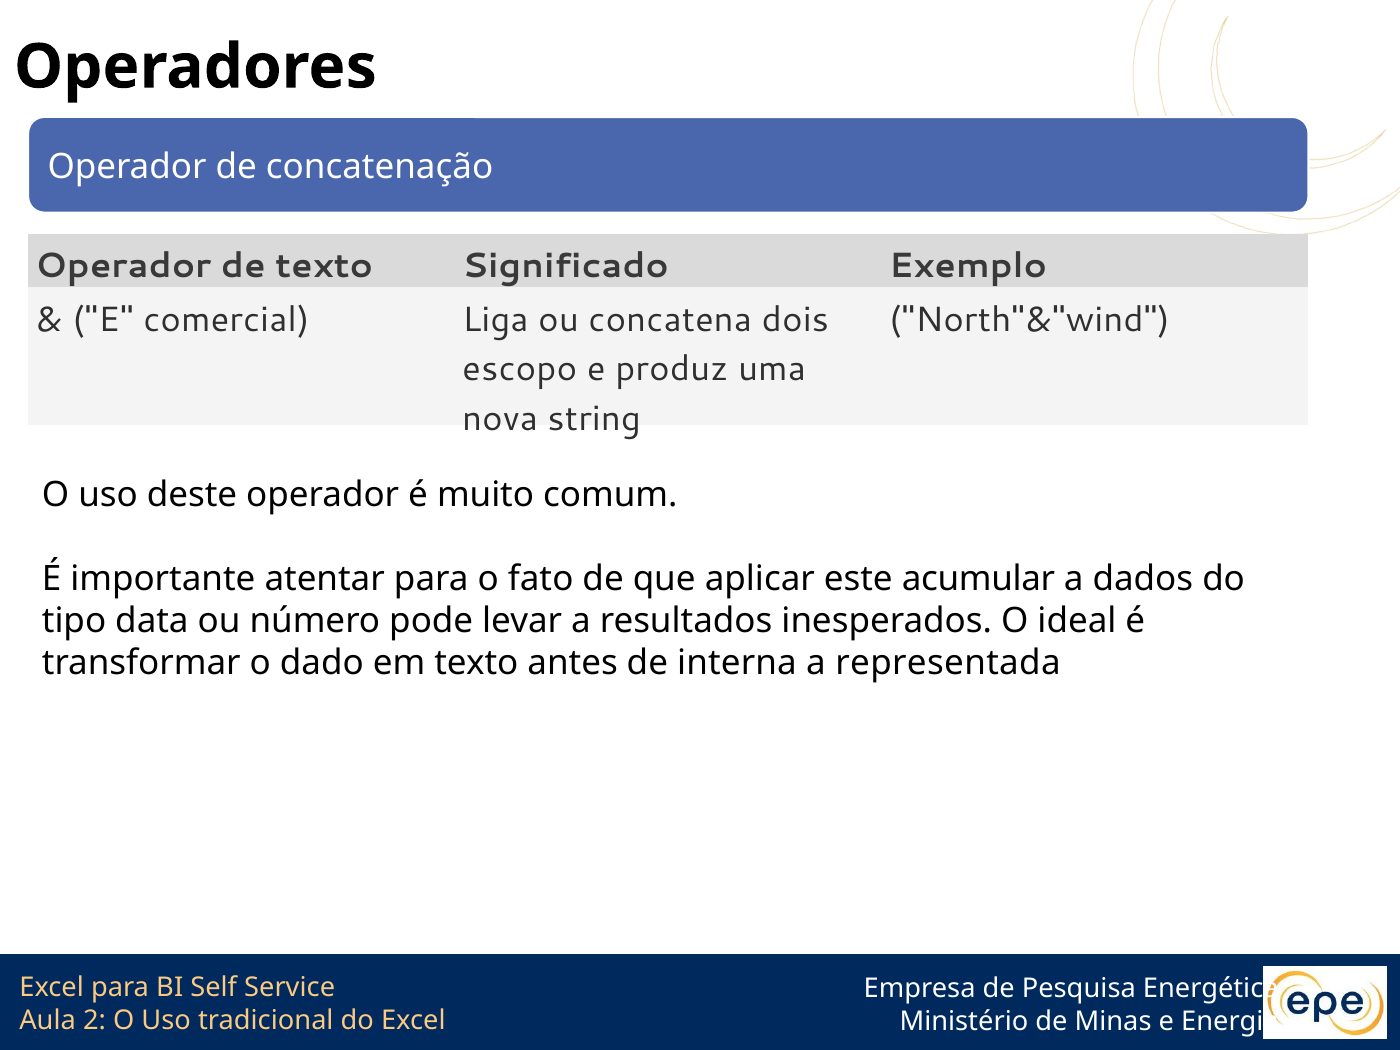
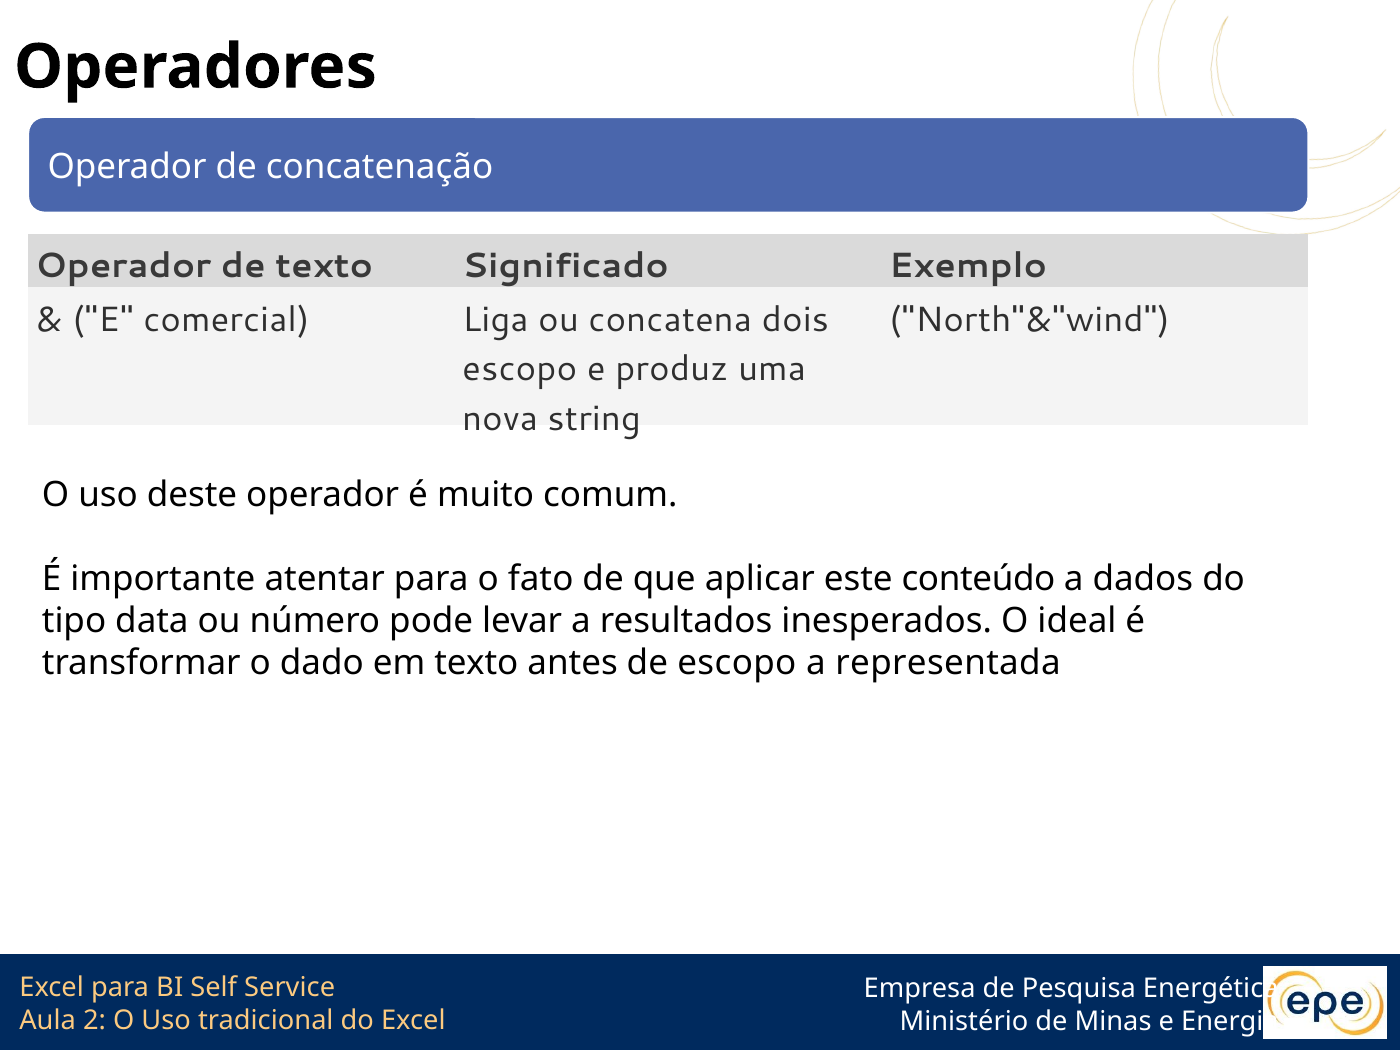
acumular: acumular -> conteúdo
de interna: interna -> escopo
